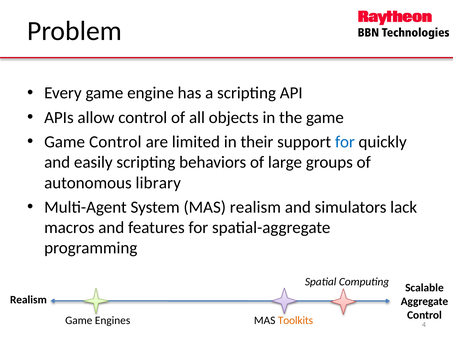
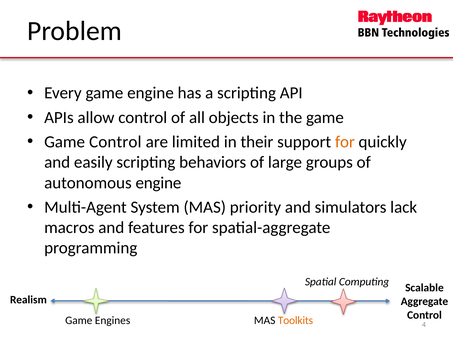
for at (345, 142) colour: blue -> orange
autonomous library: library -> engine
MAS realism: realism -> priority
